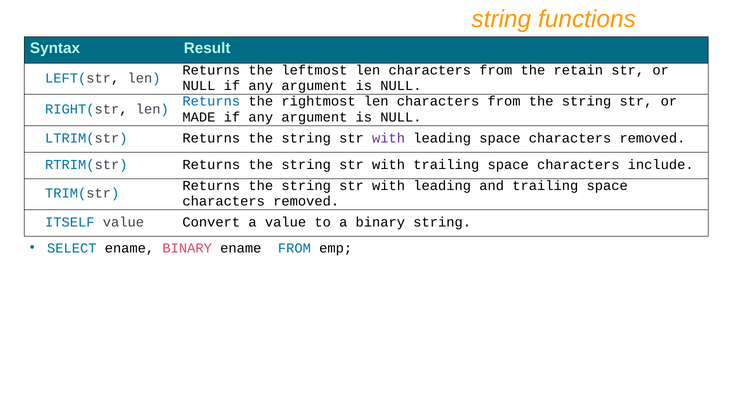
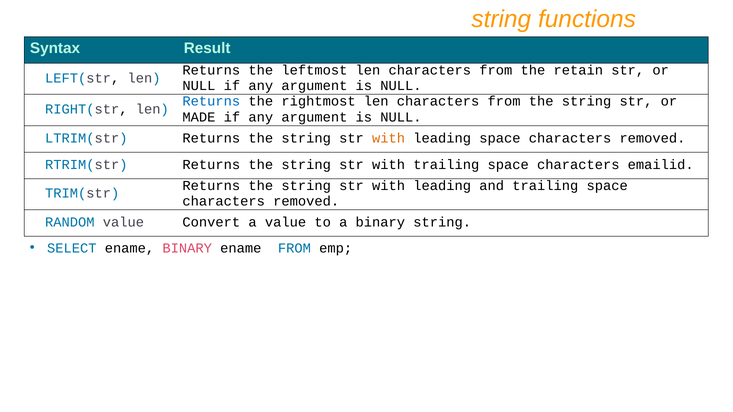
with at (389, 138) colour: purple -> orange
include: include -> emailid
ITSELF: ITSELF -> RANDOM
